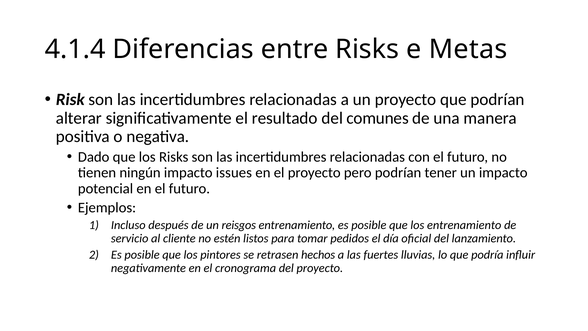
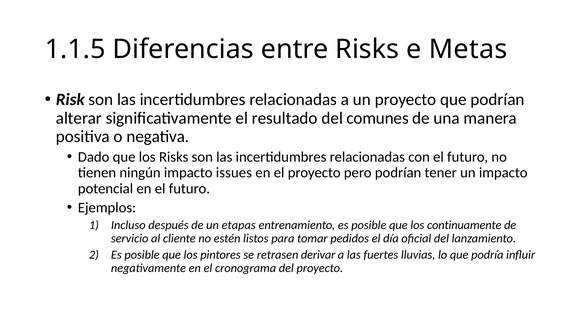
4.1.4: 4.1.4 -> 1.1.5
reisgos: reisgos -> etapas
los entrenamiento: entrenamiento -> continuamente
hechos: hechos -> derivar
